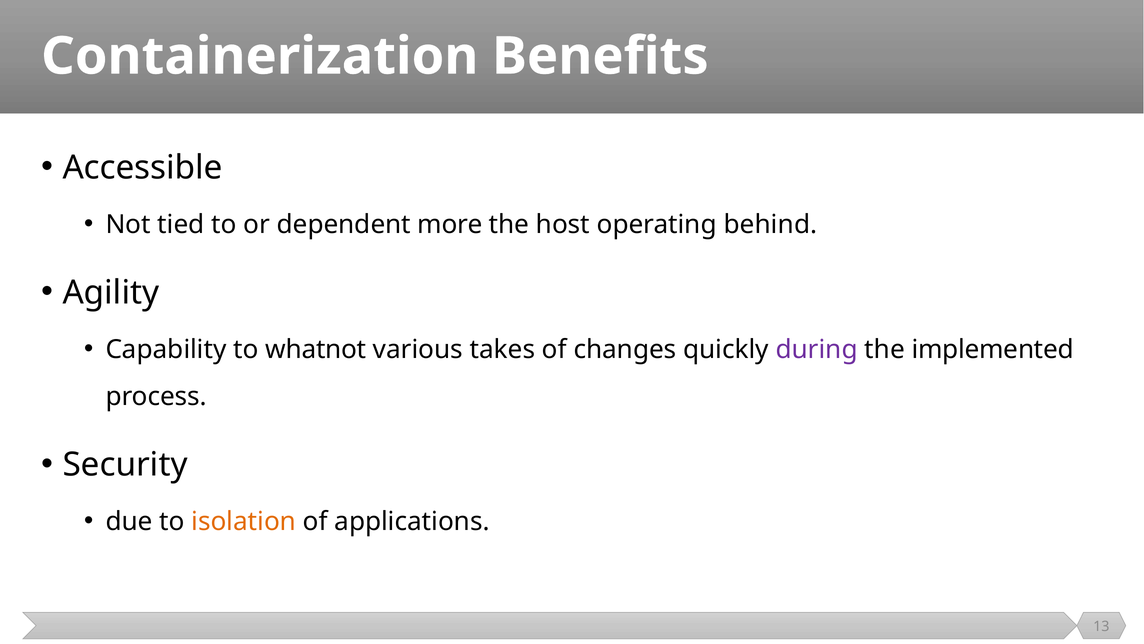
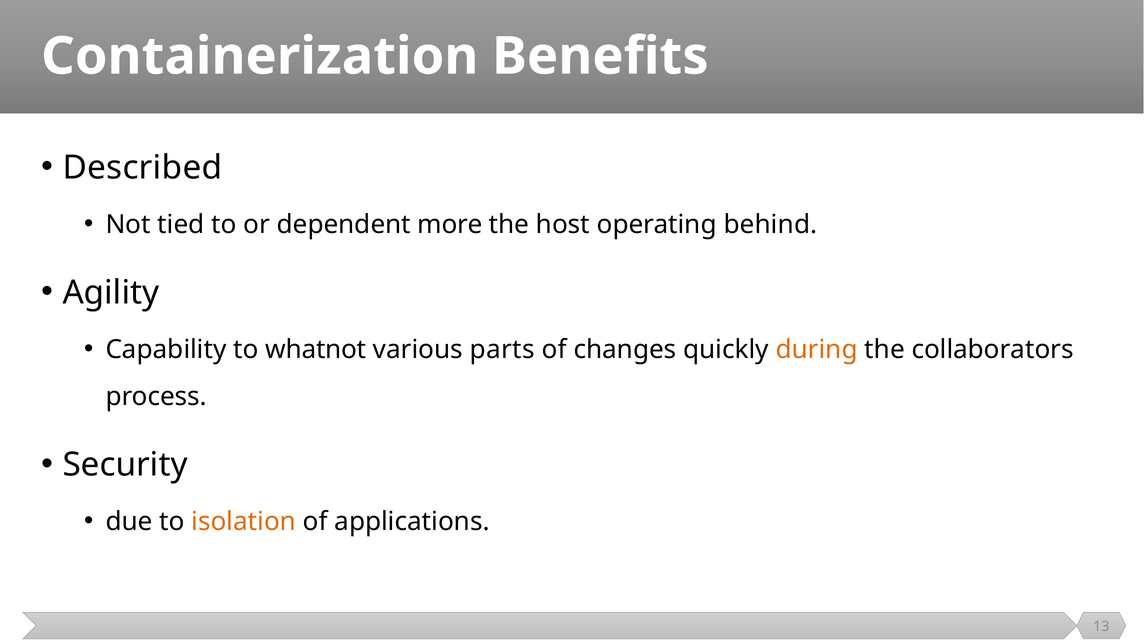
Accessible: Accessible -> Described
takes: takes -> parts
during colour: purple -> orange
implemented: implemented -> collaborators
